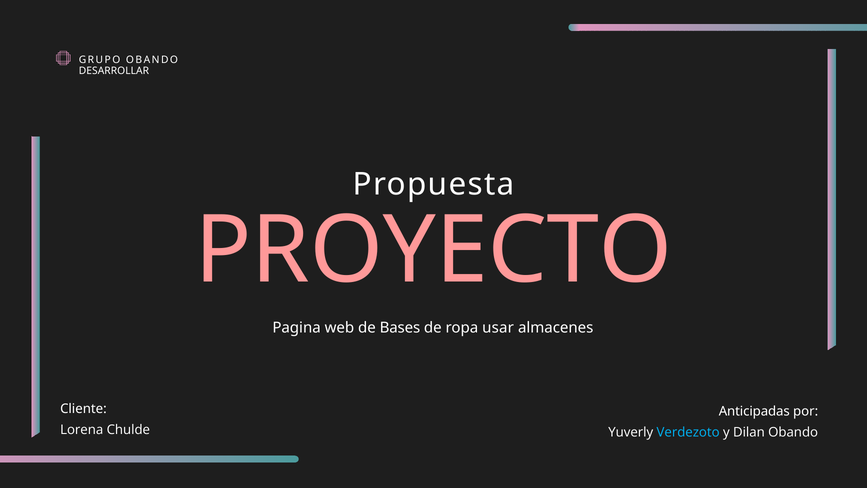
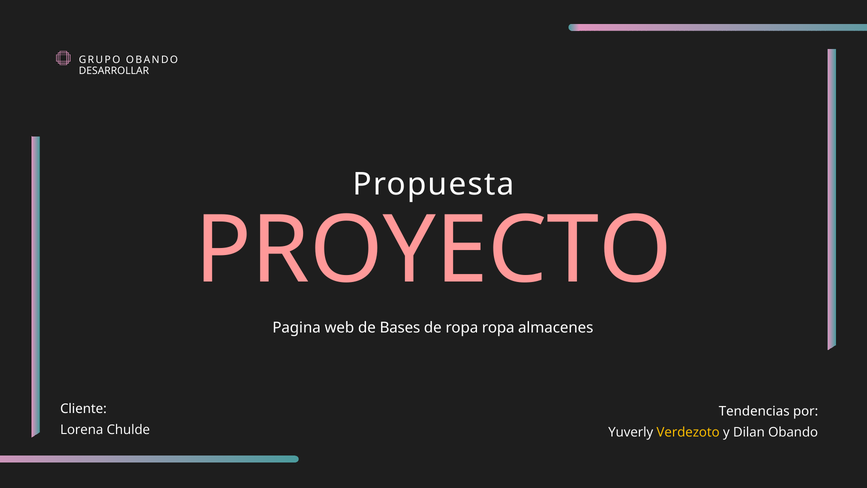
ropa usar: usar -> ropa
Anticipadas: Anticipadas -> Tendencias
Verdezoto colour: light blue -> yellow
